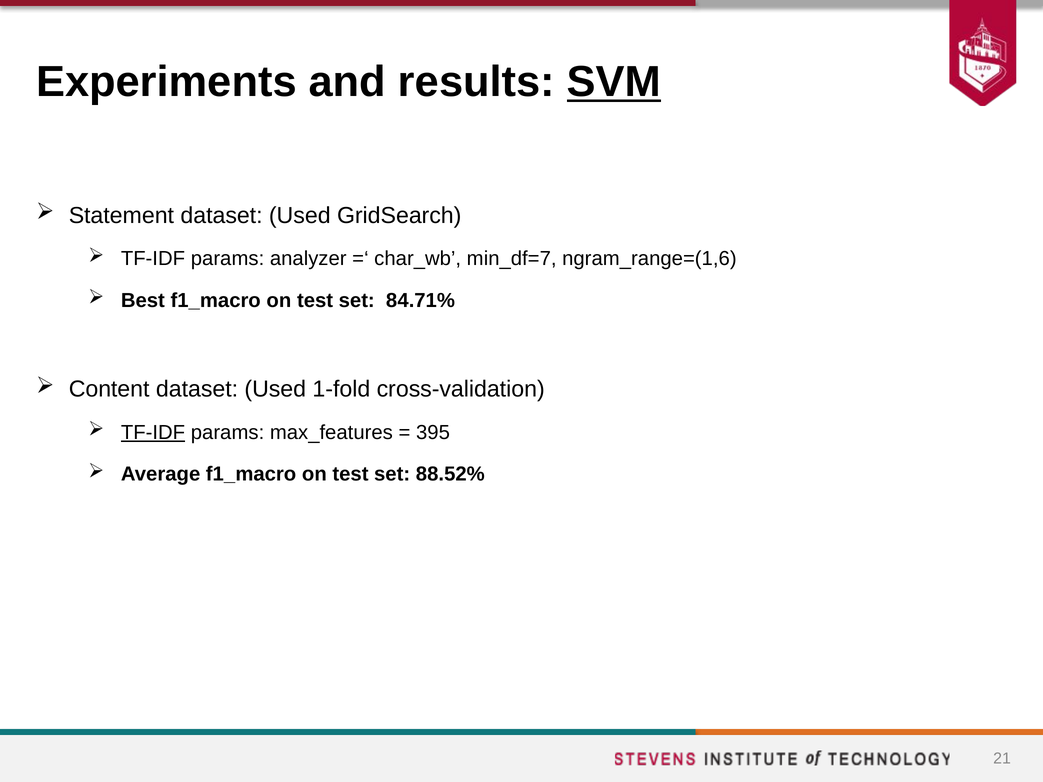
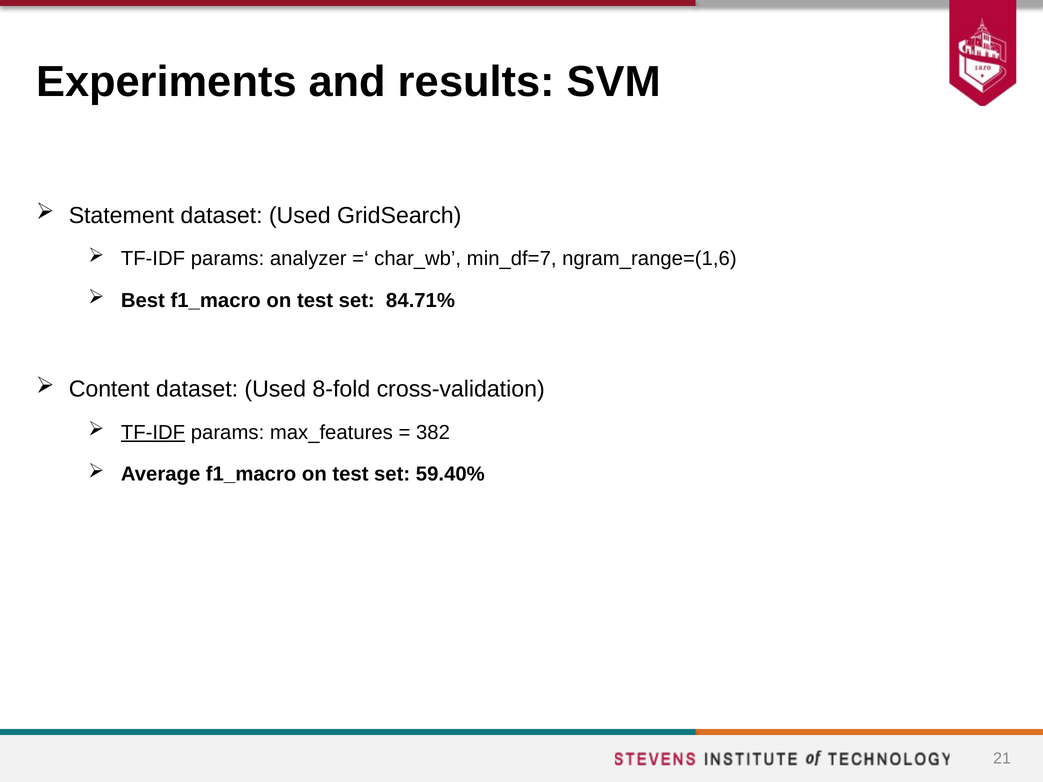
SVM underline: present -> none
1-fold: 1-fold -> 8-fold
395: 395 -> 382
88.52%: 88.52% -> 59.40%
